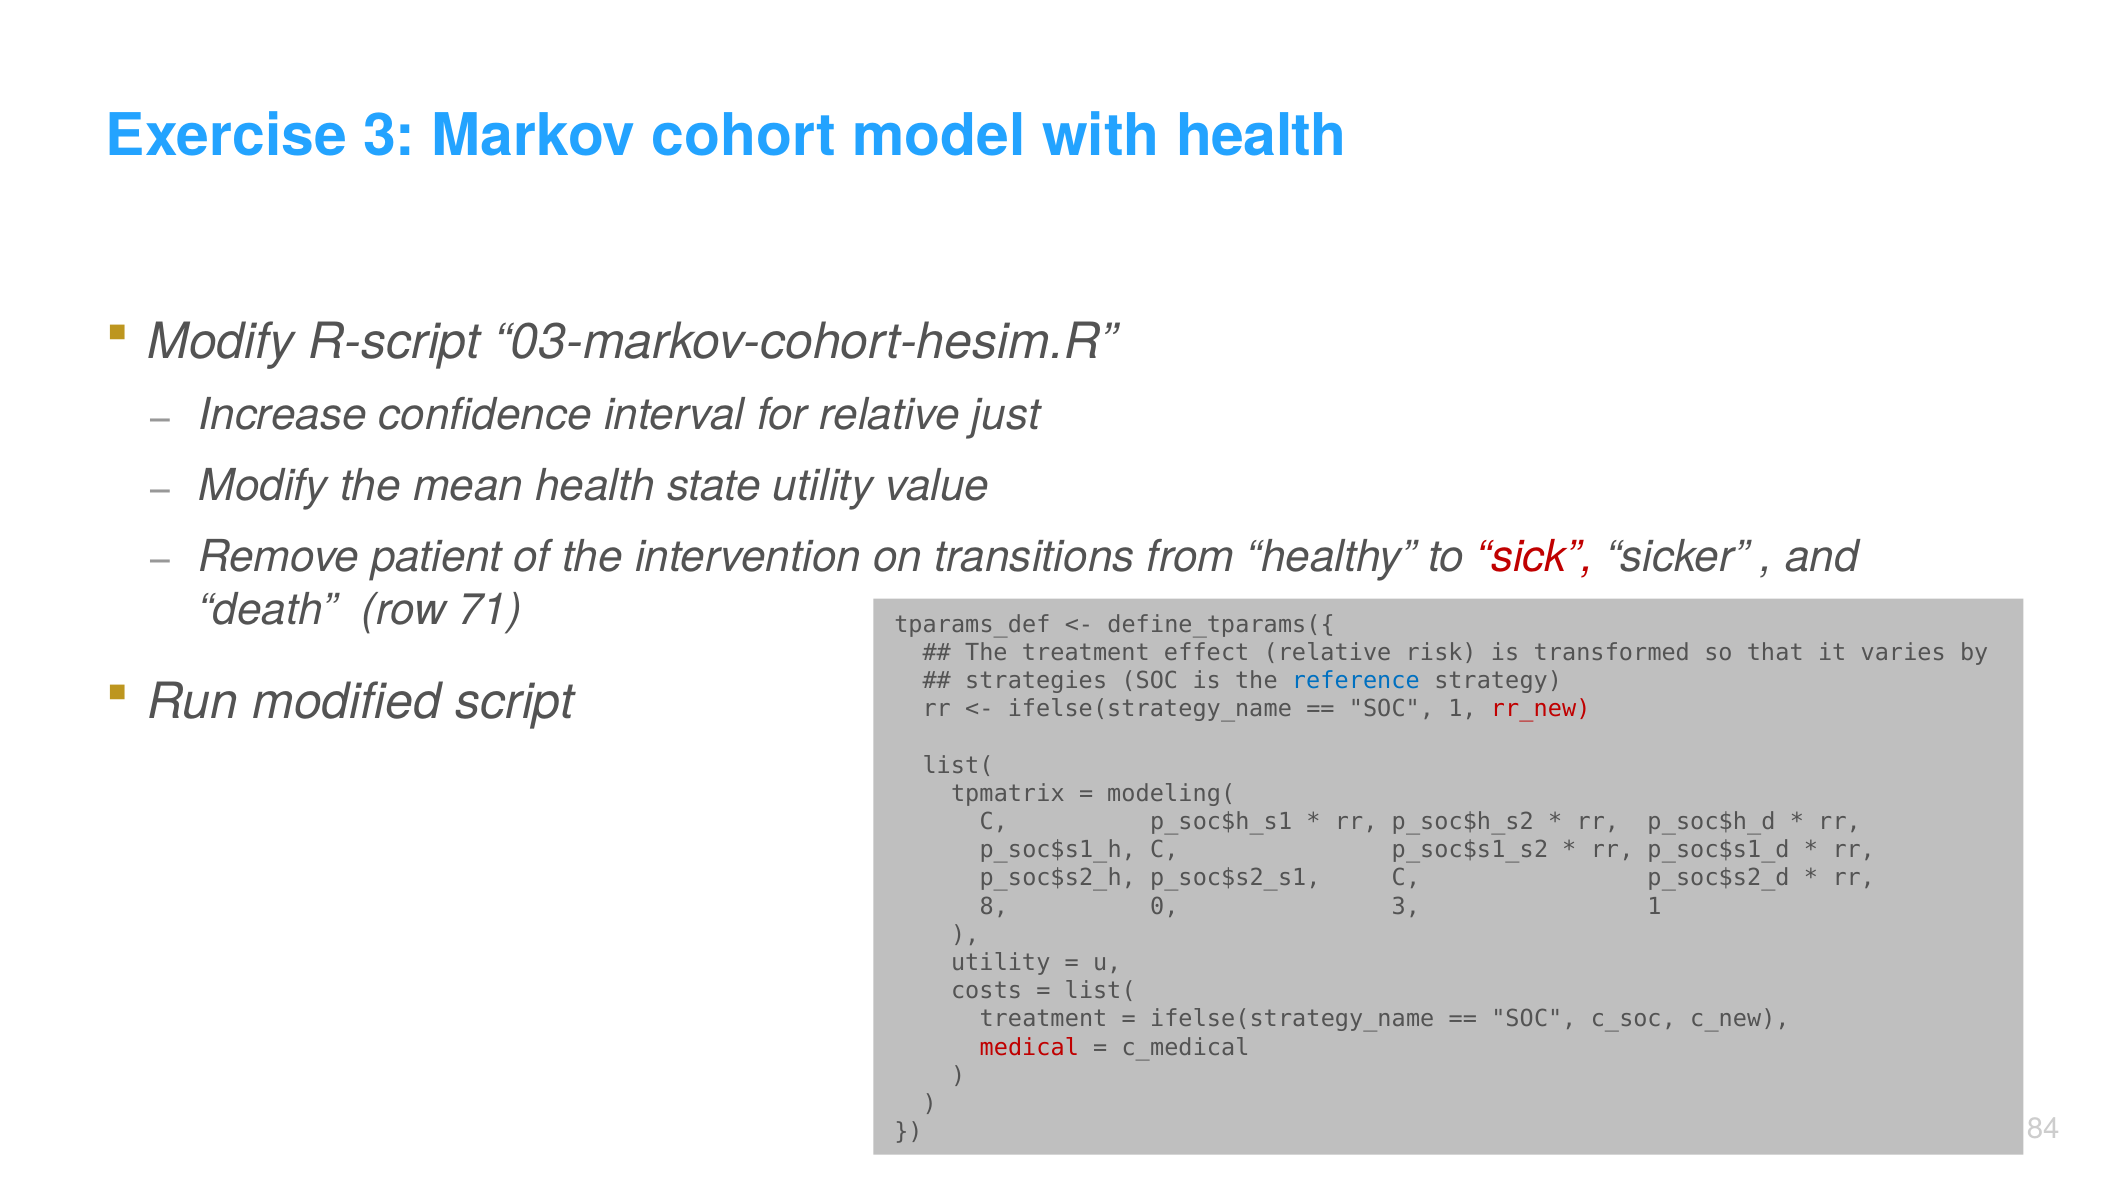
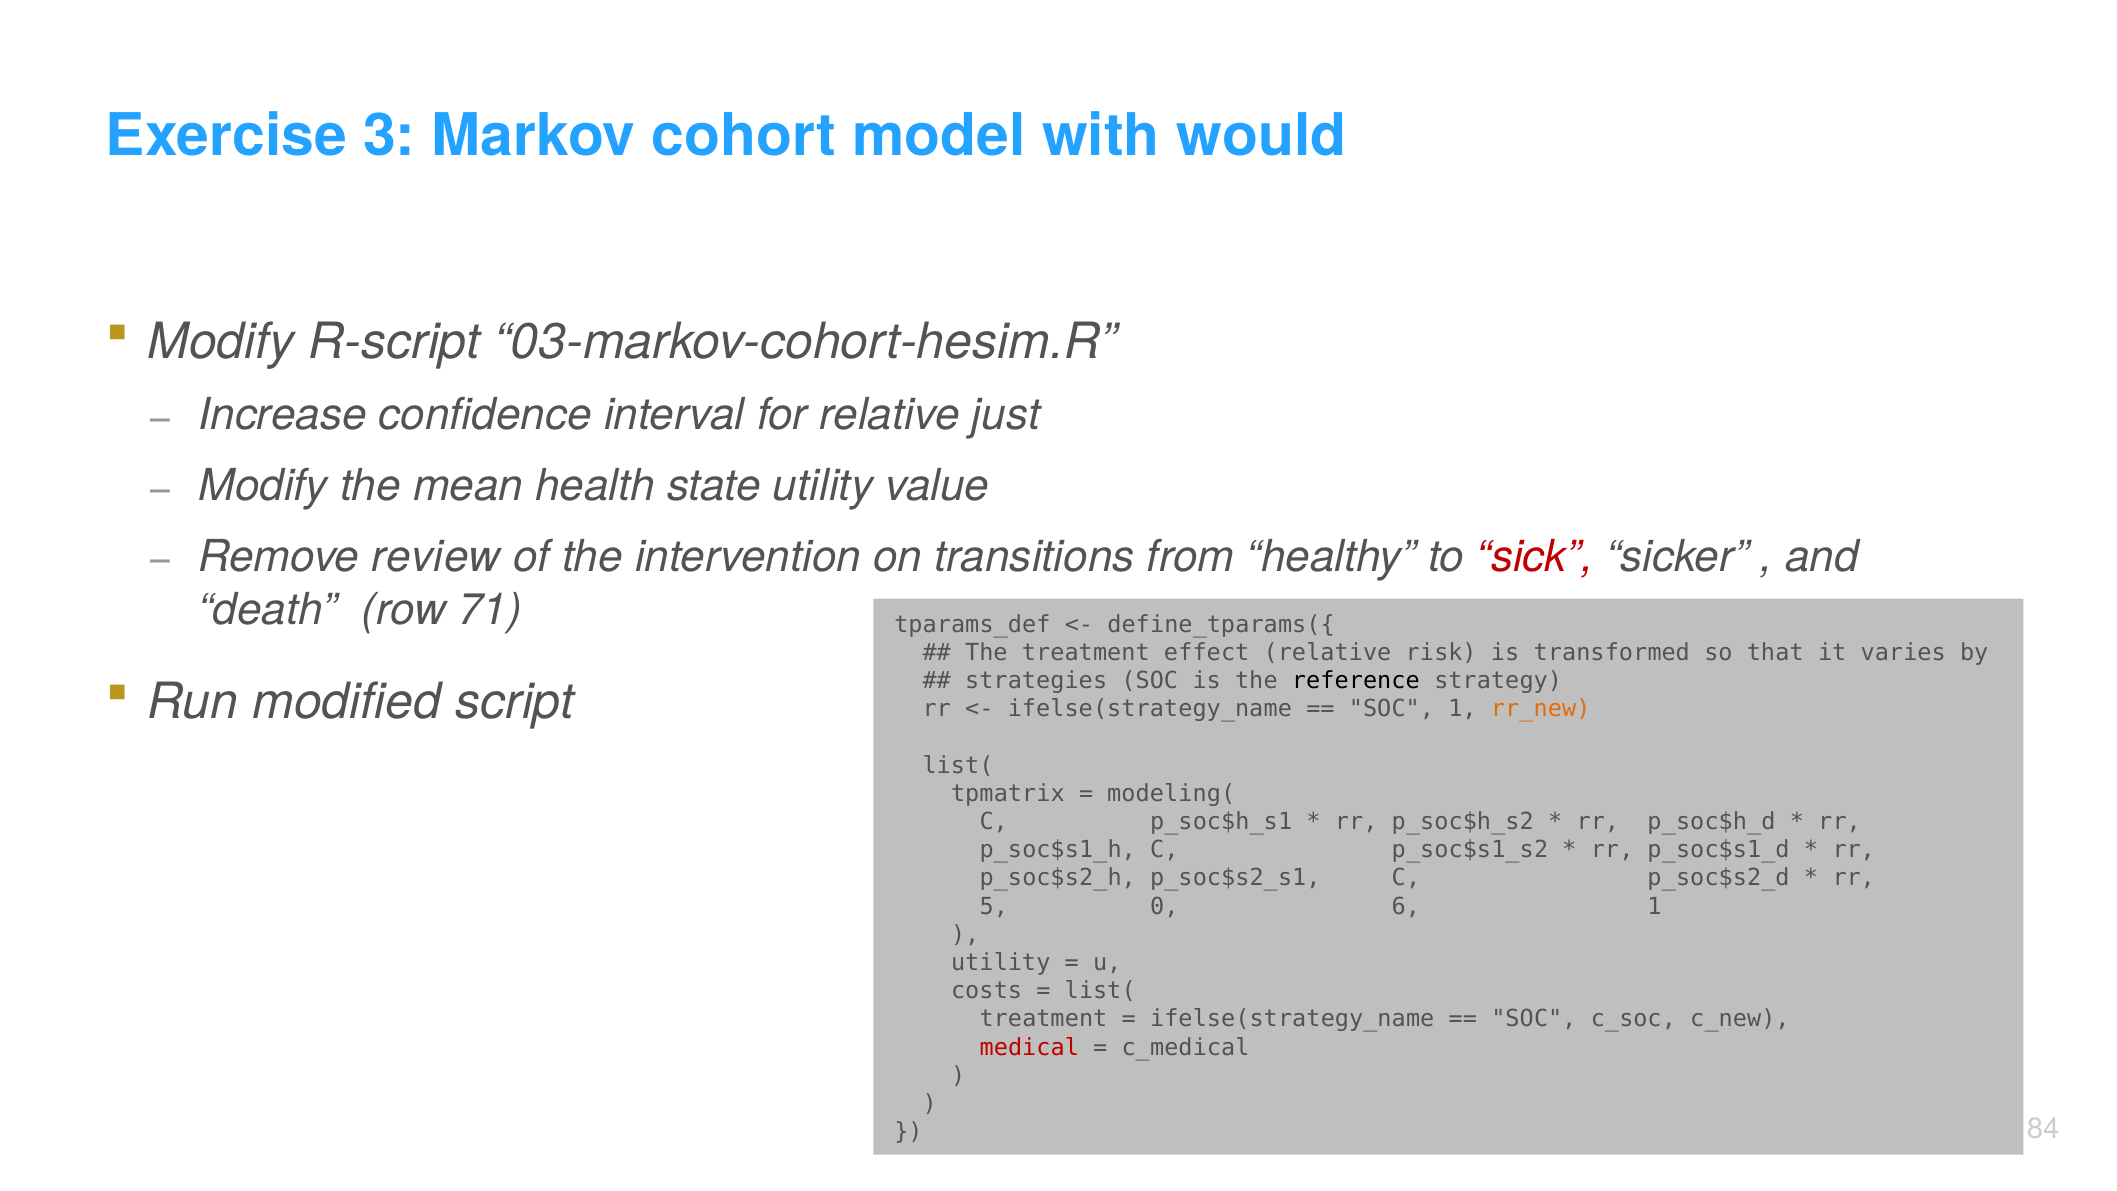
with health: health -> would
patient: patient -> review
reference colour: blue -> black
rr_new colour: red -> orange
8: 8 -> 5
0 3: 3 -> 6
